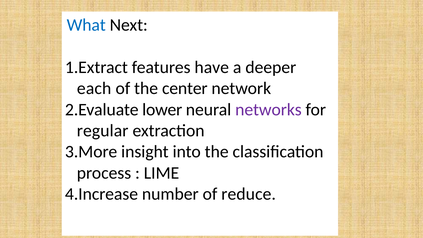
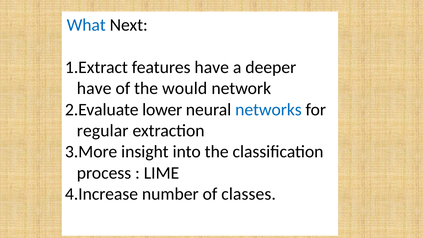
each at (94, 88): each -> have
center: center -> would
networks colour: purple -> blue
reduce: reduce -> classes
